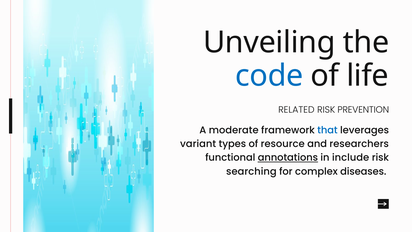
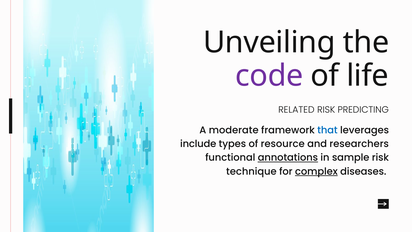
code colour: blue -> purple
PREVENTION: PREVENTION -> PREDICTING
variant: variant -> include
include: include -> sample
searching: searching -> technique
complex underline: none -> present
